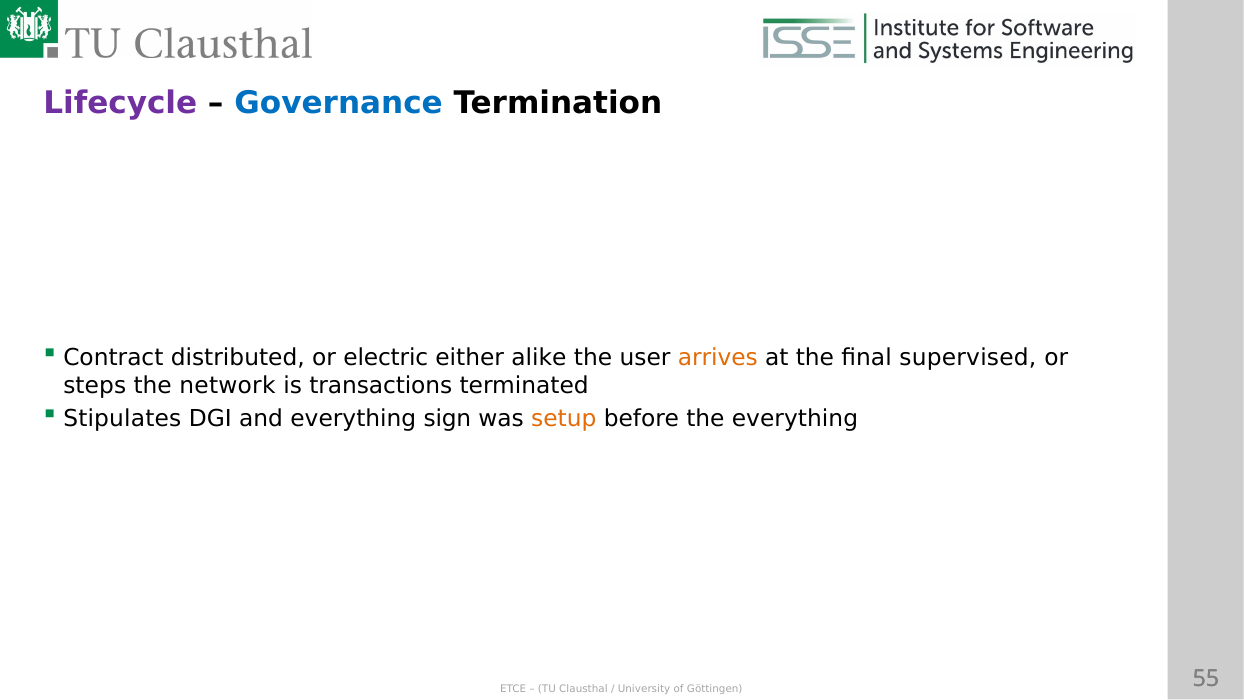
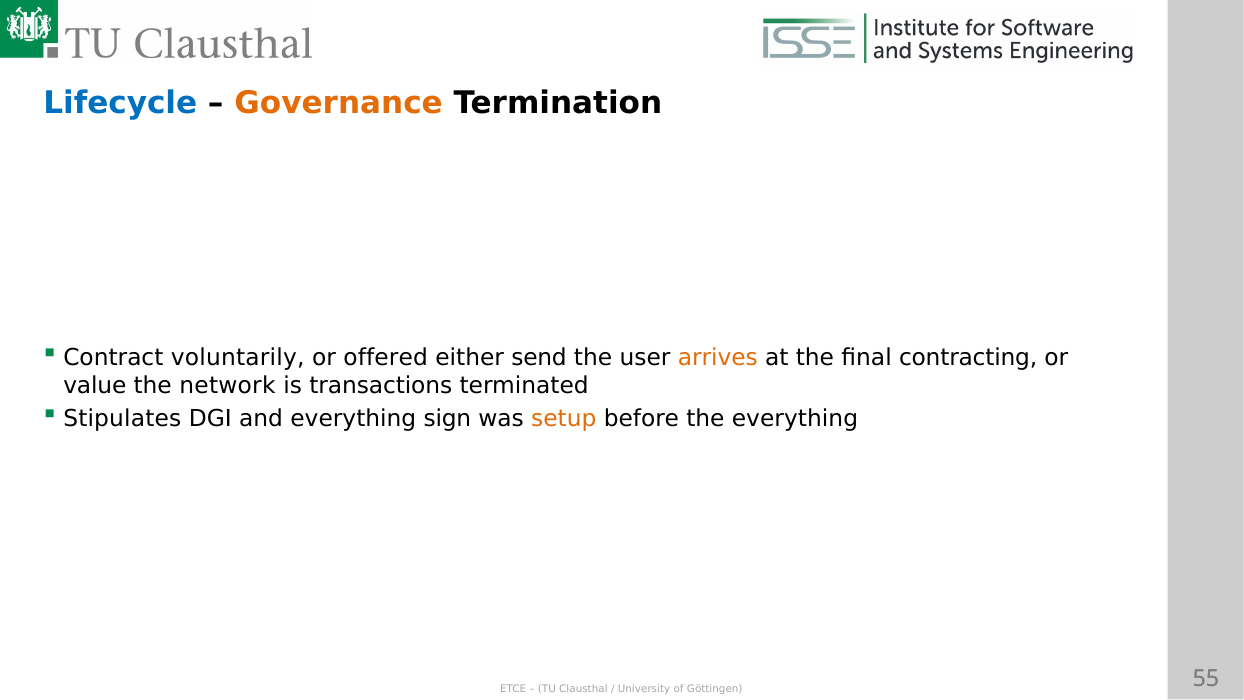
Lifecycle colour: purple -> blue
Governance colour: blue -> orange
distributed: distributed -> voluntarily
electric: electric -> offered
alike: alike -> send
supervised: supervised -> contracting
steps: steps -> value
